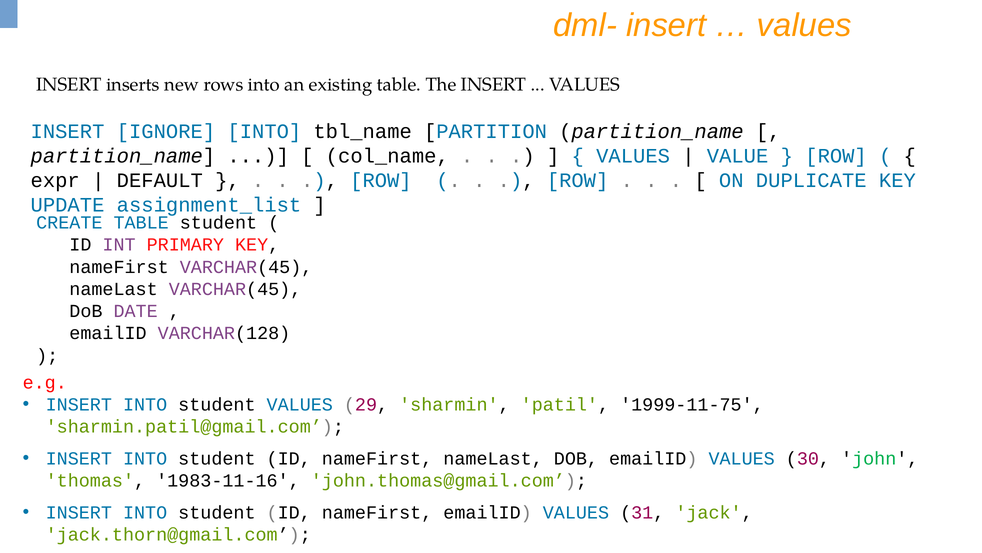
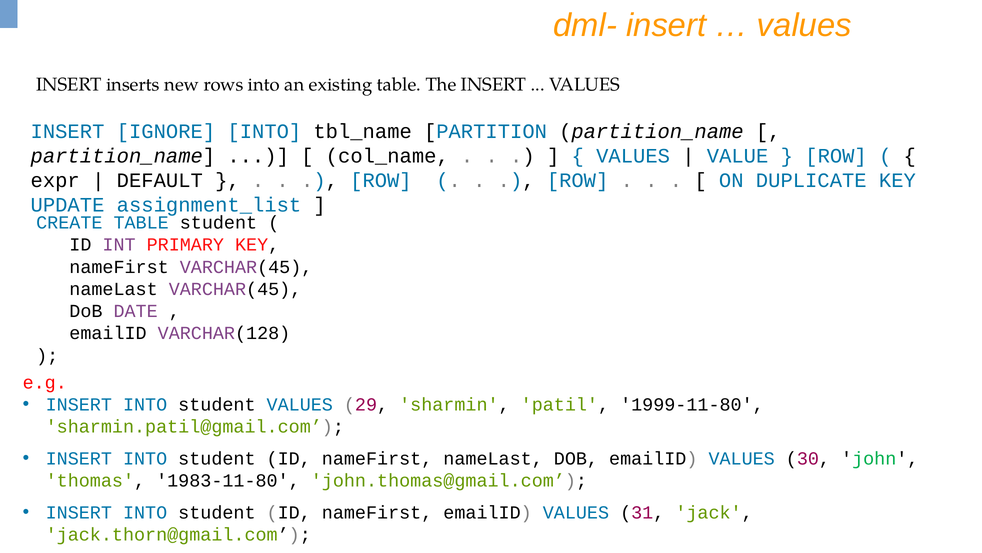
1999-11-75: 1999-11-75 -> 1999-11-80
1983-11-16: 1983-11-16 -> 1983-11-80
